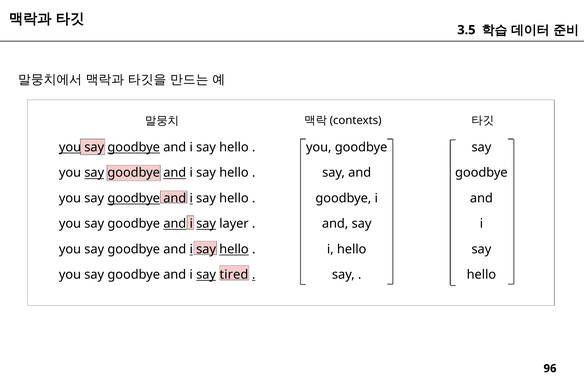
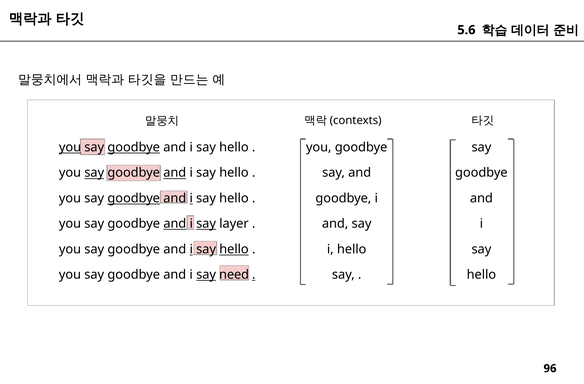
3.5: 3.5 -> 5.6
tired: tired -> need
